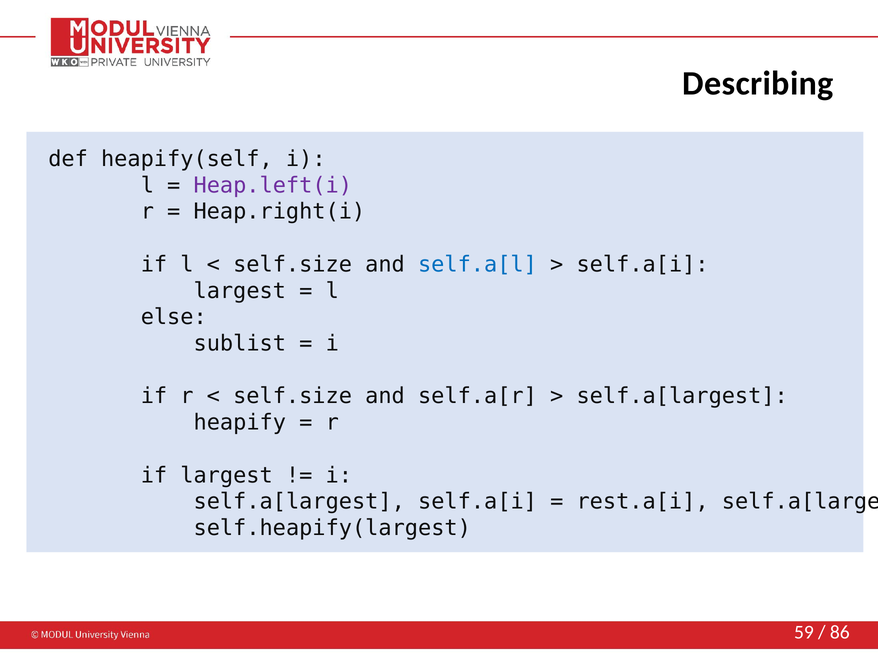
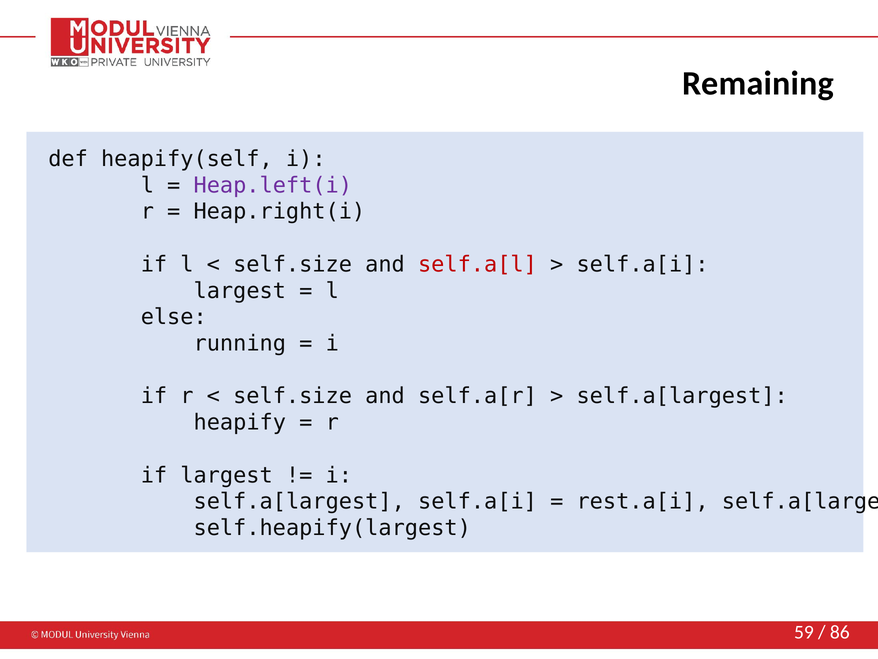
Describing: Describing -> Remaining
self.a[l colour: blue -> red
sublist: sublist -> running
